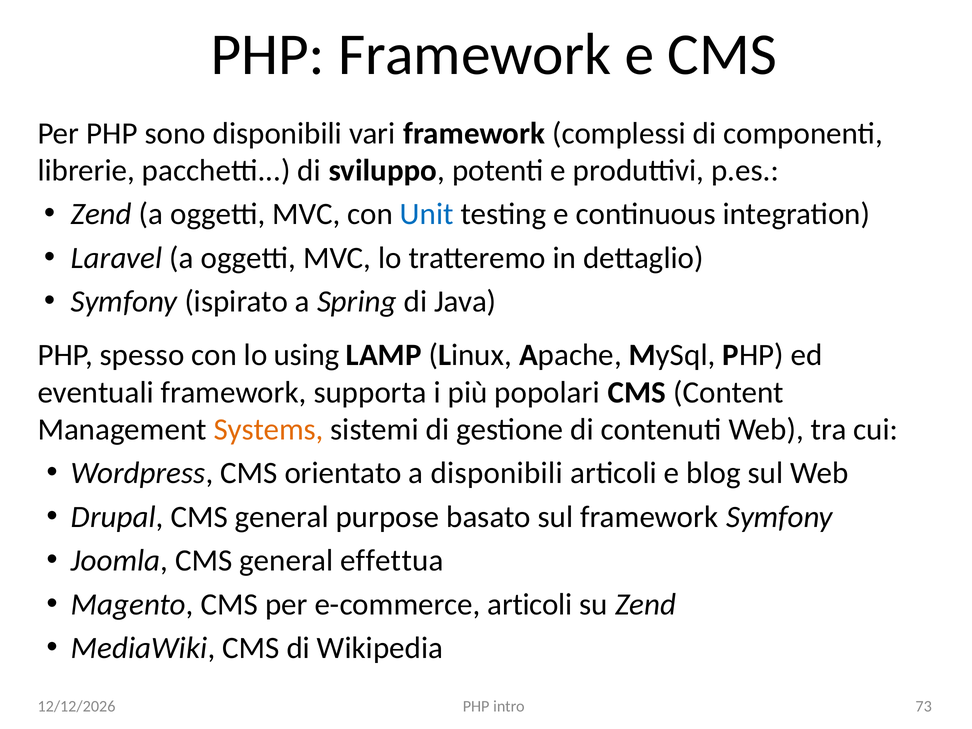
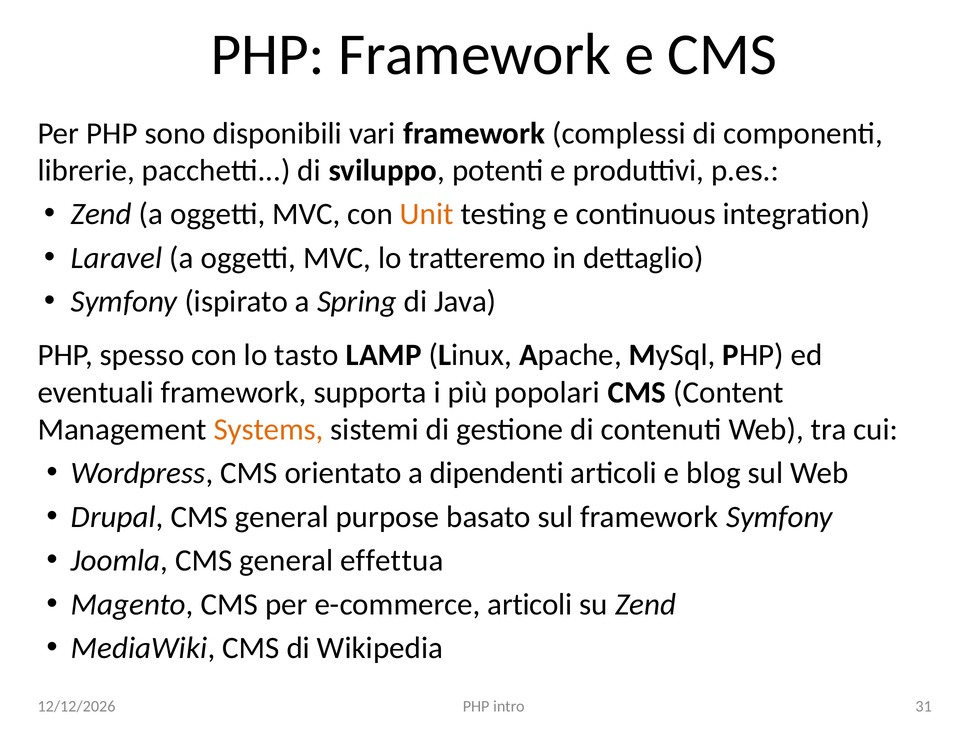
Unit colour: blue -> orange
using: using -> tasto
a disponibili: disponibili -> dipendenti
73: 73 -> 31
